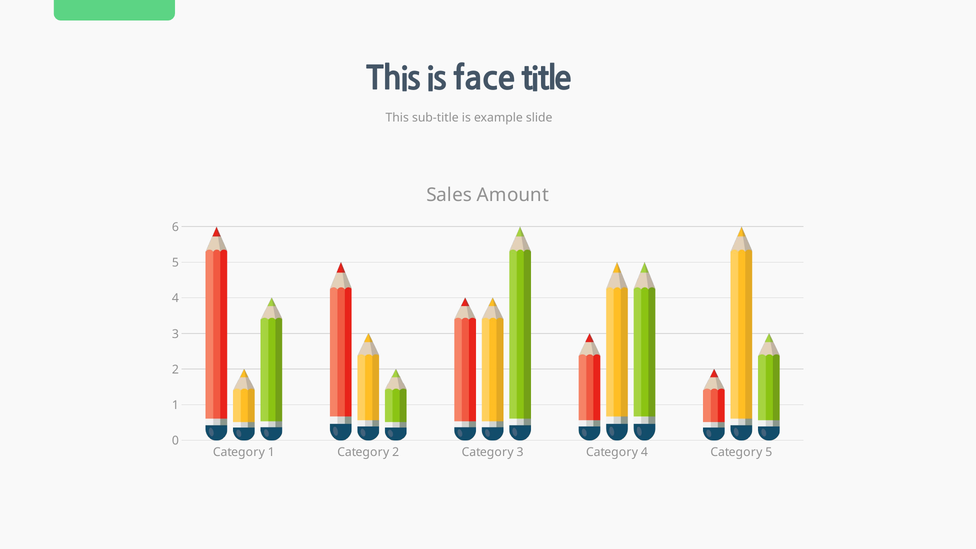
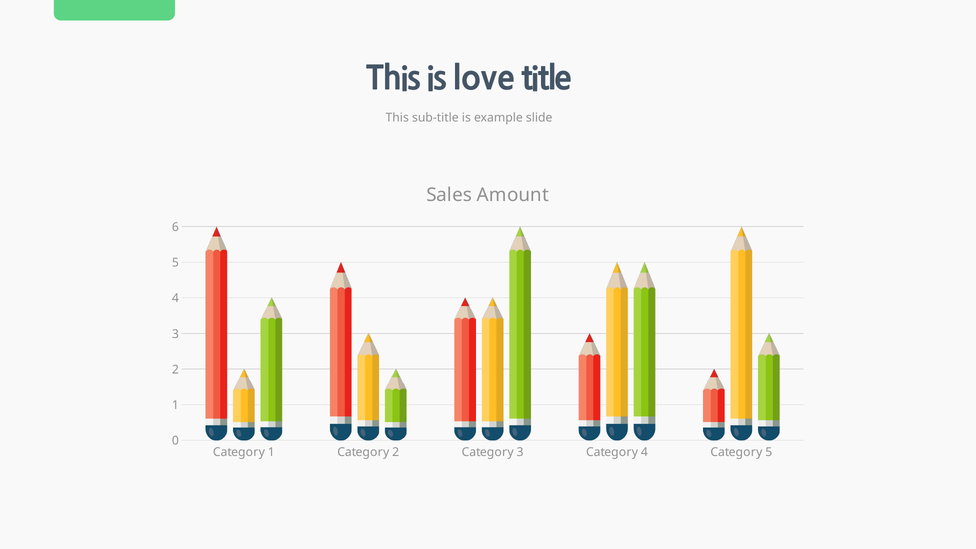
face: face -> love
